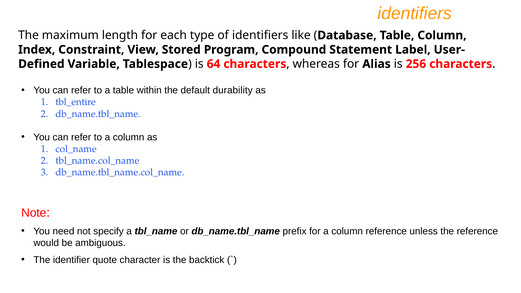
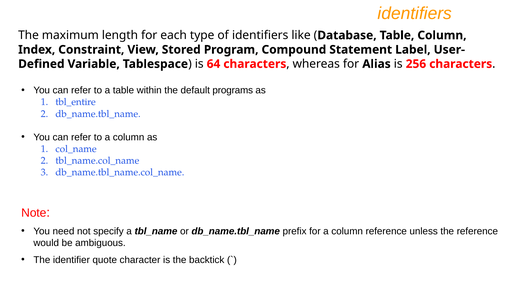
durability: durability -> programs
